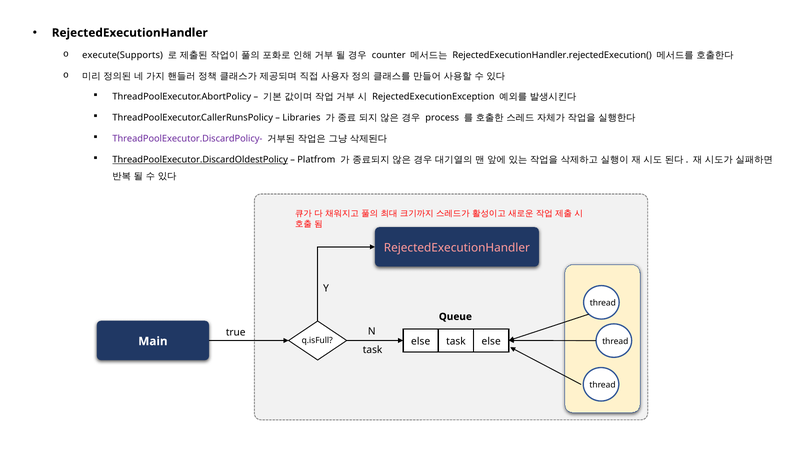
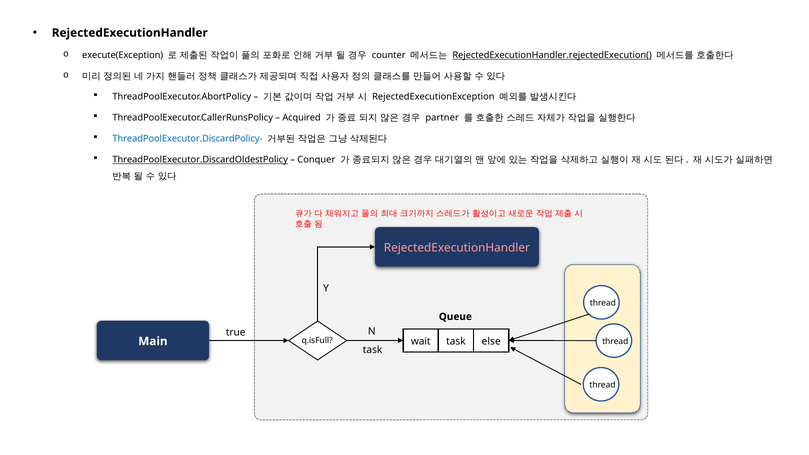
execute(Supports: execute(Supports -> execute(Exception
RejectedExecutionHandler.rejectedExecution( underline: none -> present
Libraries: Libraries -> Acquired
process: process -> partner
ThreadPoolExecutor.DiscardPolicy- colour: purple -> blue
Platfrom: Platfrom -> Conquer
Main else: else -> wait
